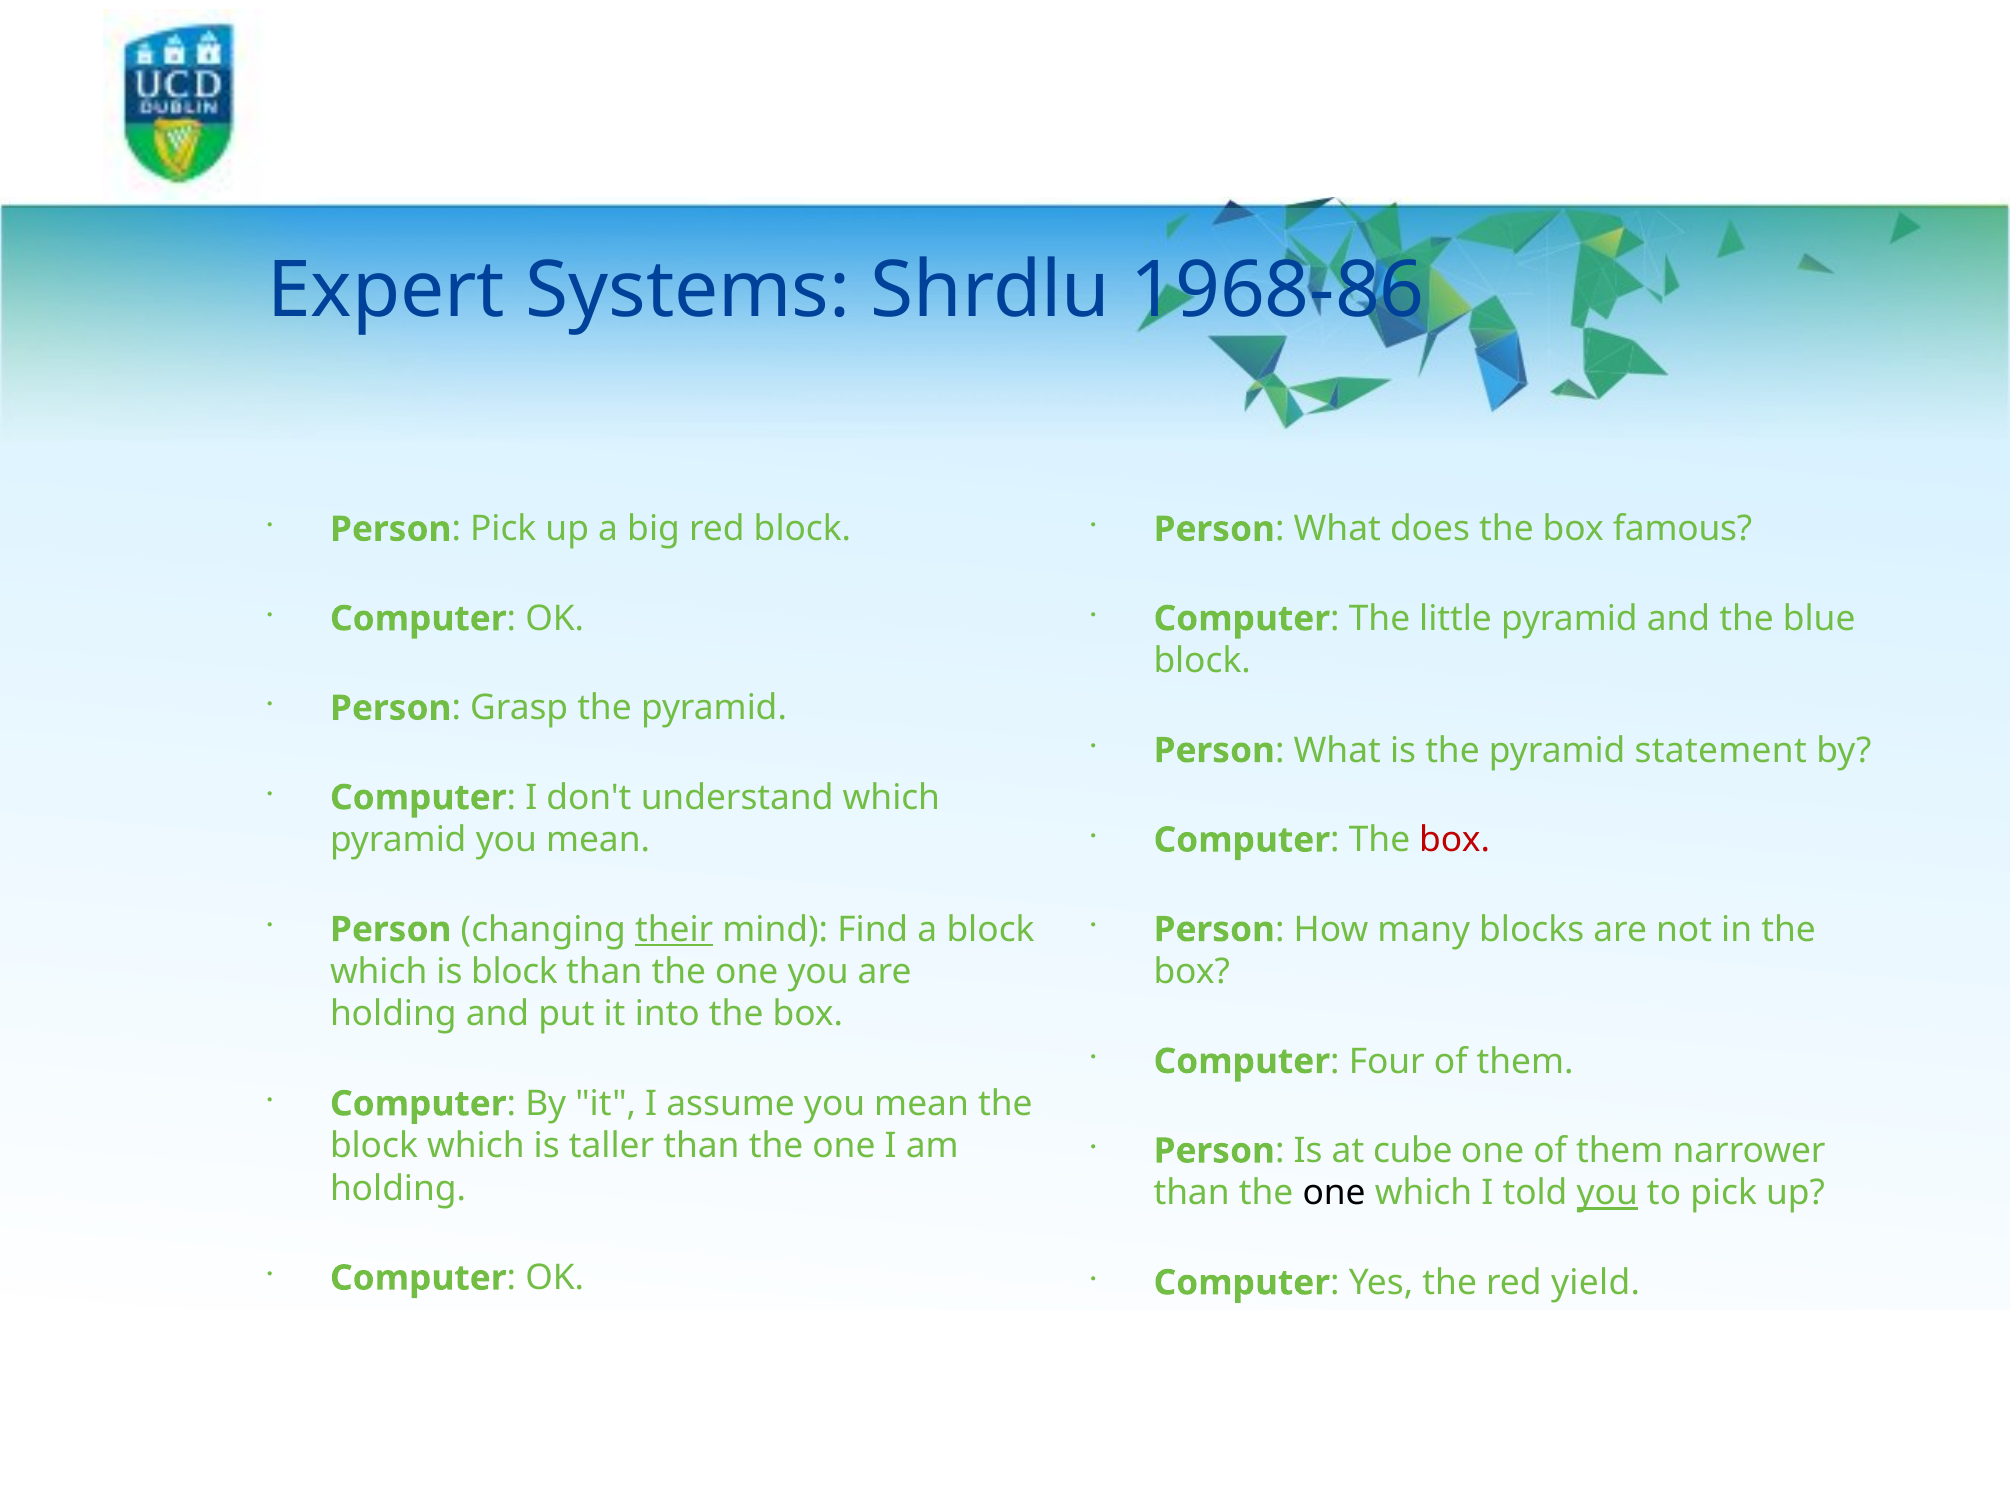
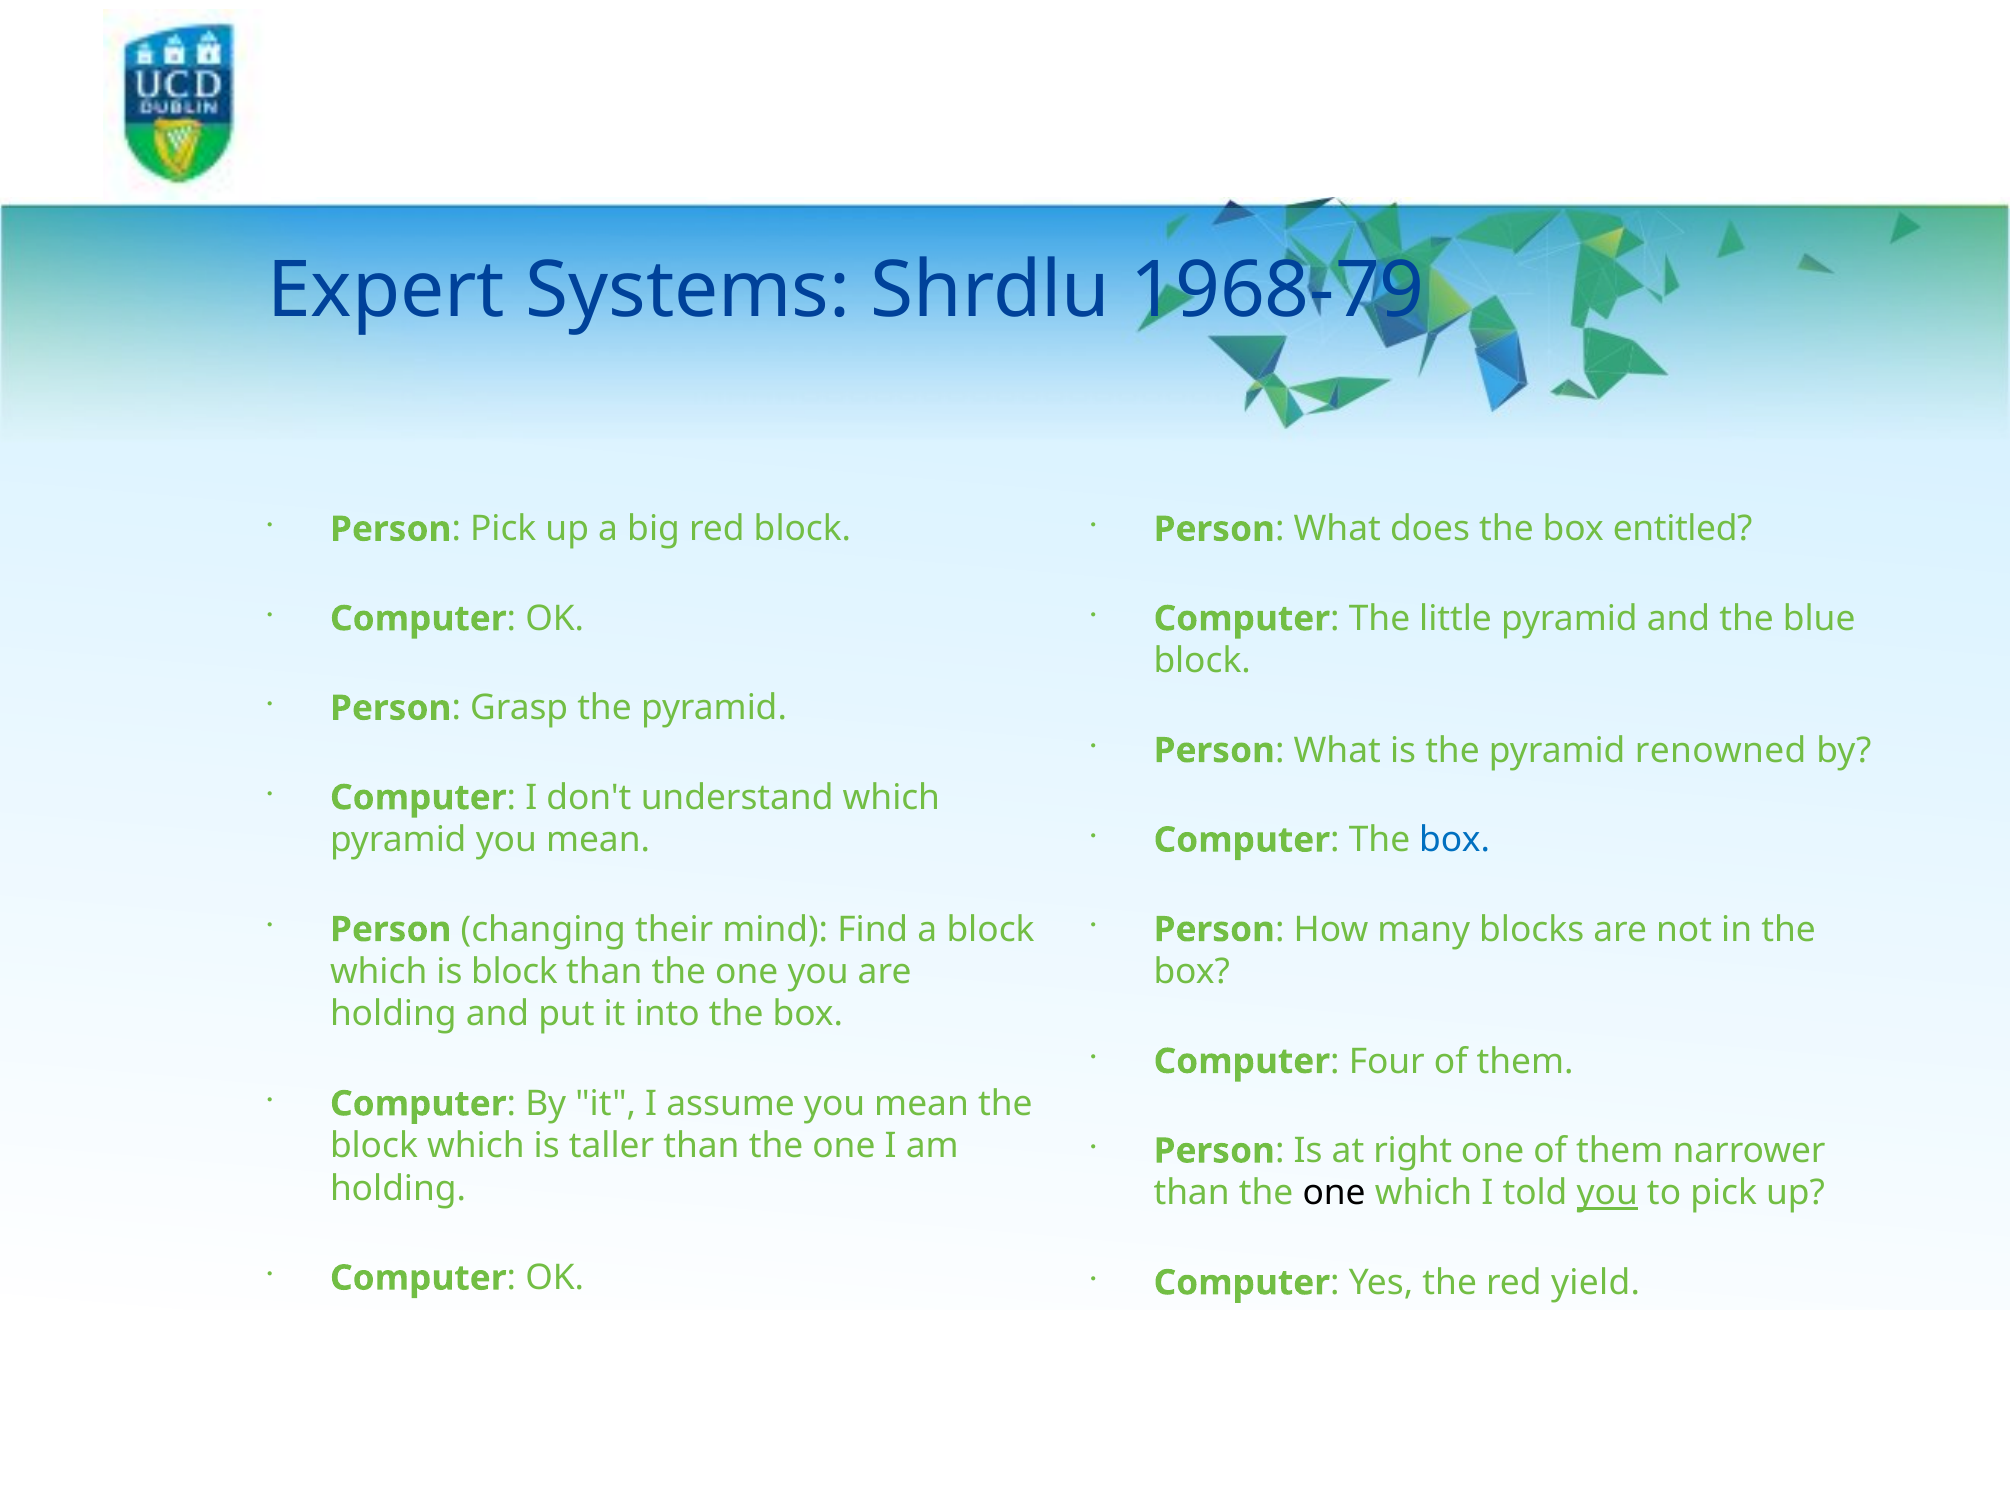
1968-86: 1968-86 -> 1968-79
famous: famous -> entitled
statement: statement -> renowned
box at (1455, 840) colour: red -> blue
their underline: present -> none
cube: cube -> right
